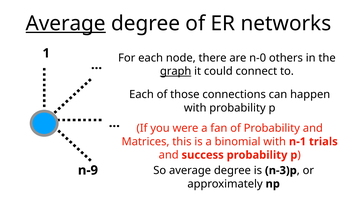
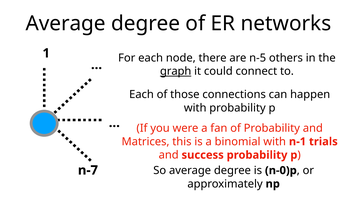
Average at (66, 23) underline: present -> none
n-0: n-0 -> n-5
n-3)p: n-3)p -> n-0)p
n-9: n-9 -> n-7
